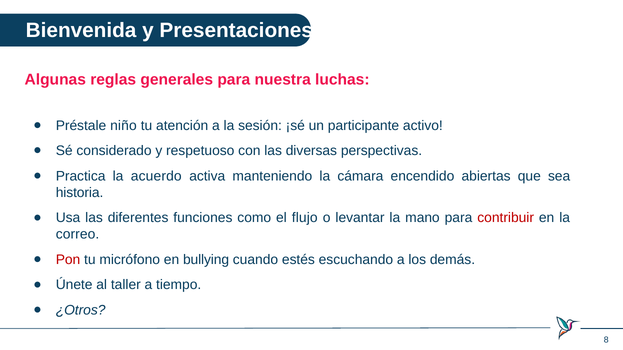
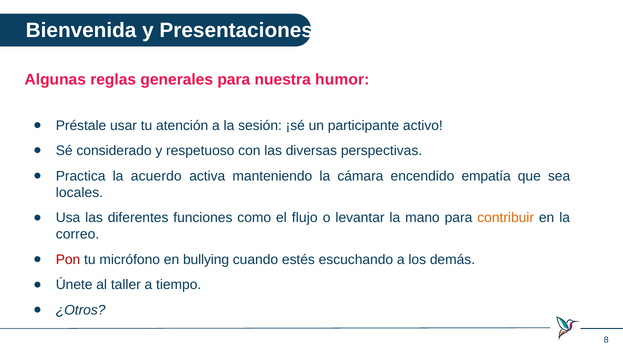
luchas: luchas -> humor
niño: niño -> usar
abiertas: abiertas -> empatía
historia: historia -> locales
contribuir colour: red -> orange
